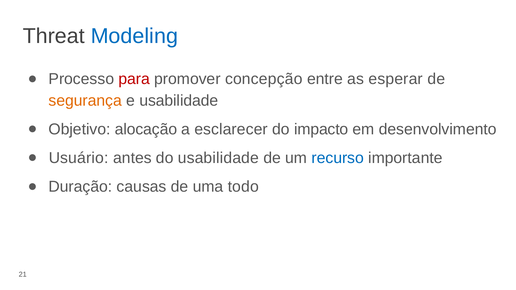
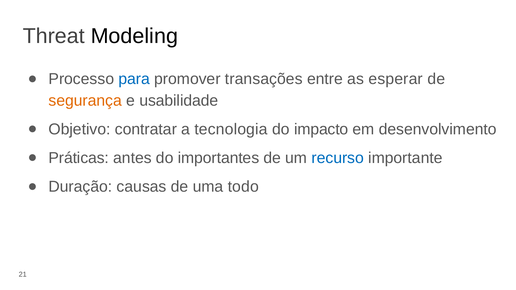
Modeling colour: blue -> black
para colour: red -> blue
concepção: concepção -> transações
alocação: alocação -> contratar
esclarecer: esclarecer -> tecnologia
Usuário: Usuário -> Práticas
do usabilidade: usabilidade -> importantes
